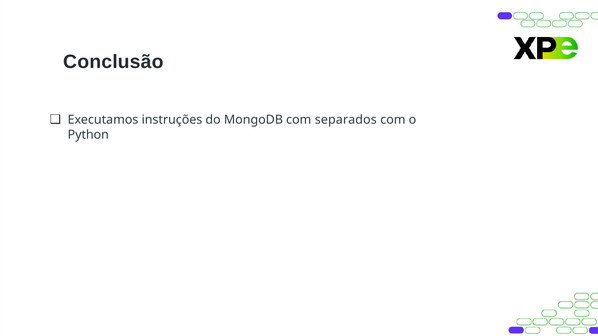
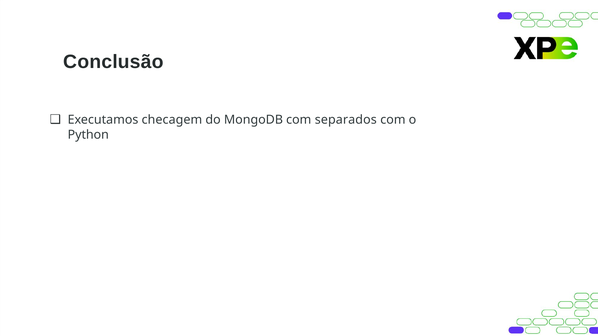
instruções: instruções -> checagem
